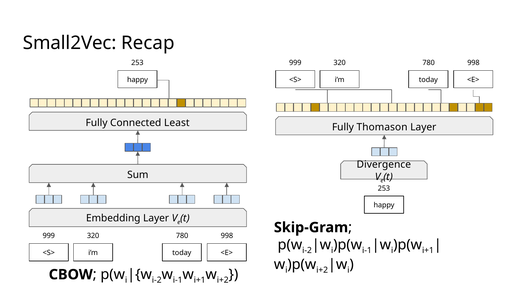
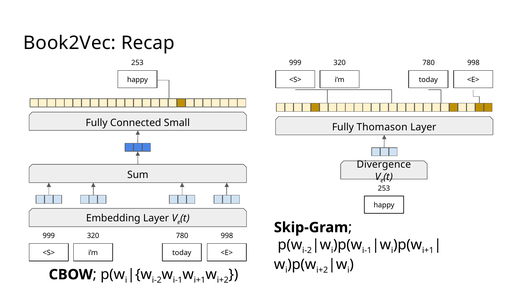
Small2Vec: Small2Vec -> Book2Vec
Least: Least -> Small
